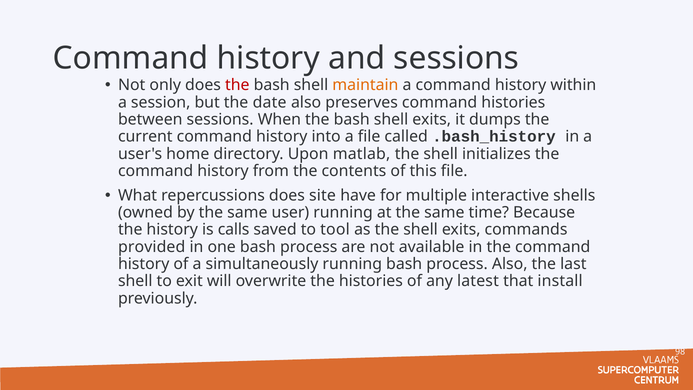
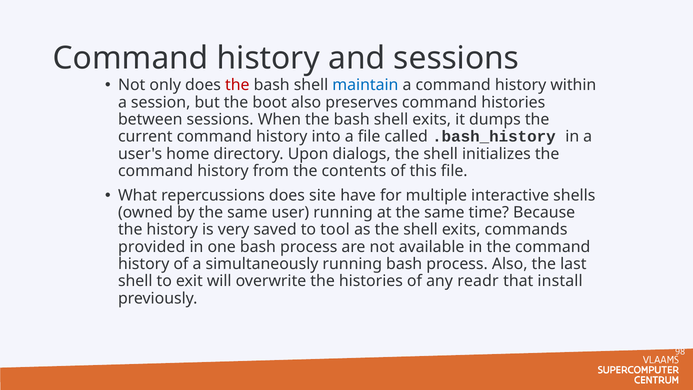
maintain colour: orange -> blue
date: date -> boot
matlab: matlab -> dialogs
calls: calls -> very
latest: latest -> readr
